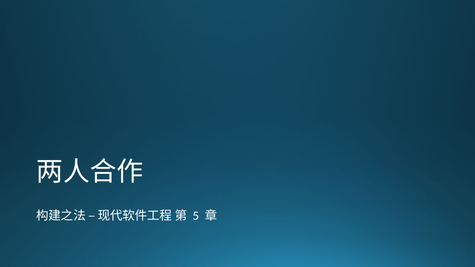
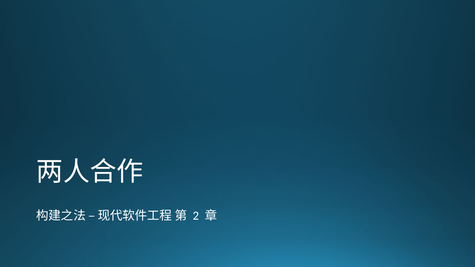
5: 5 -> 2
